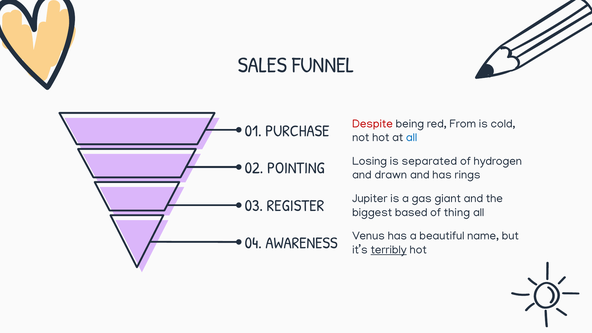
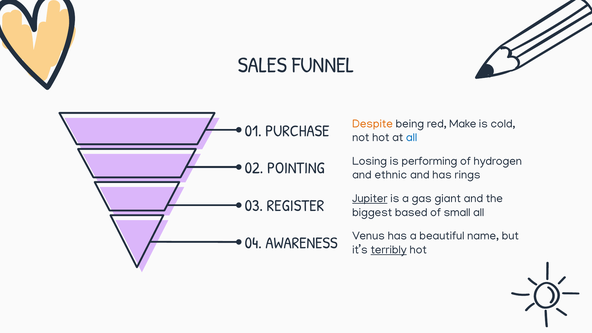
Despite colour: red -> orange
From: From -> Make
separated: separated -> performing
drawn: drawn -> ethnic
Jupiter underline: none -> present
thing: thing -> small
